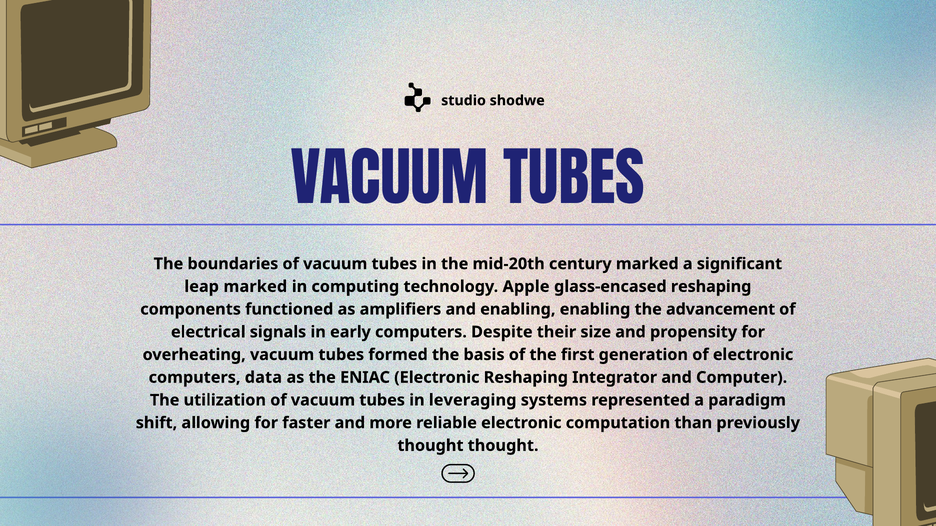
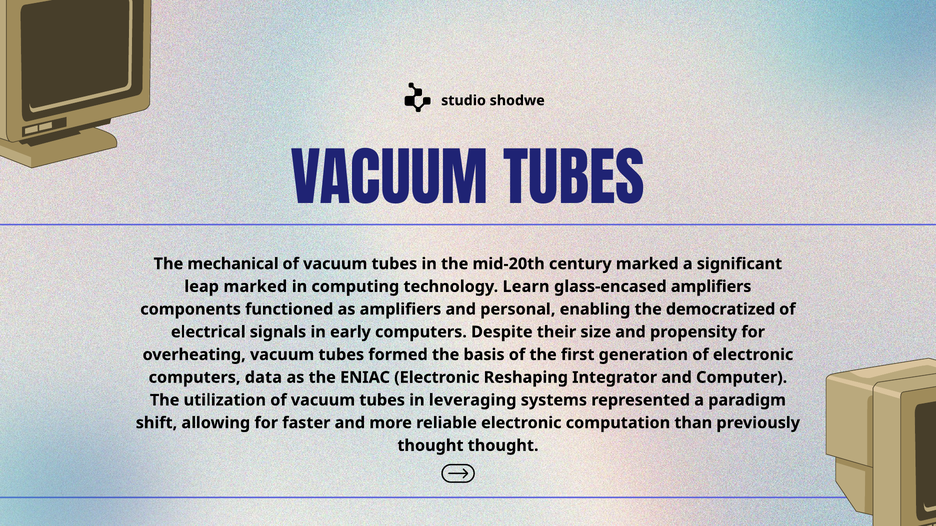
boundaries: boundaries -> mechanical
Apple: Apple -> Learn
glass-encased reshaping: reshaping -> amplifiers
and enabling: enabling -> personal
advancement: advancement -> democratized
